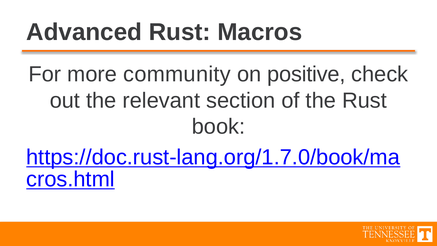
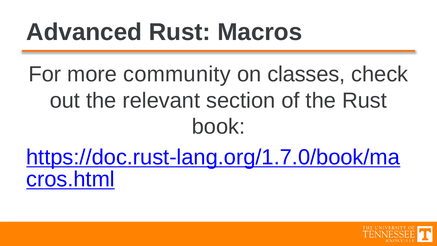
positive: positive -> classes
